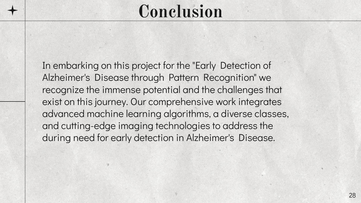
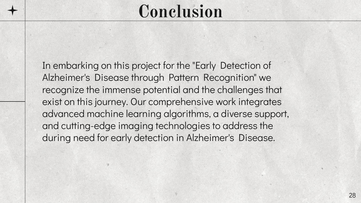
classes: classes -> support
